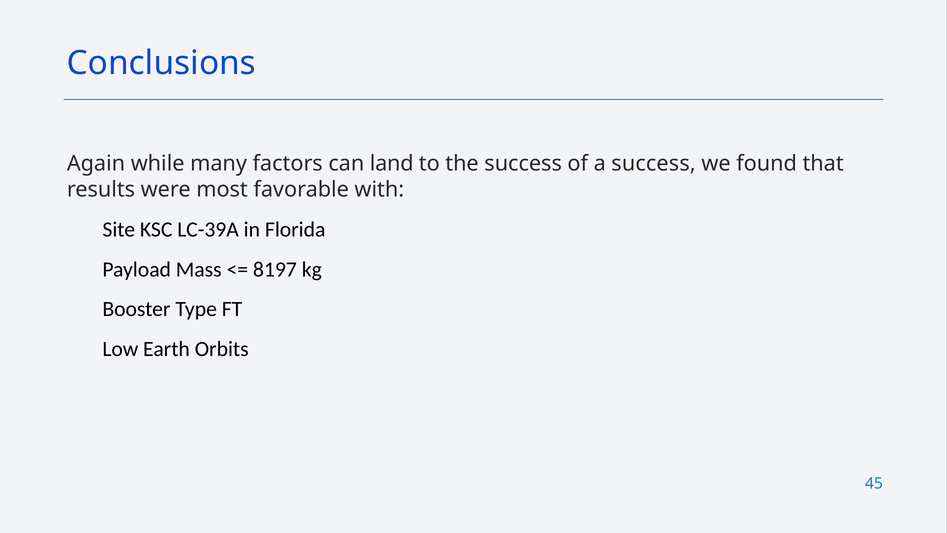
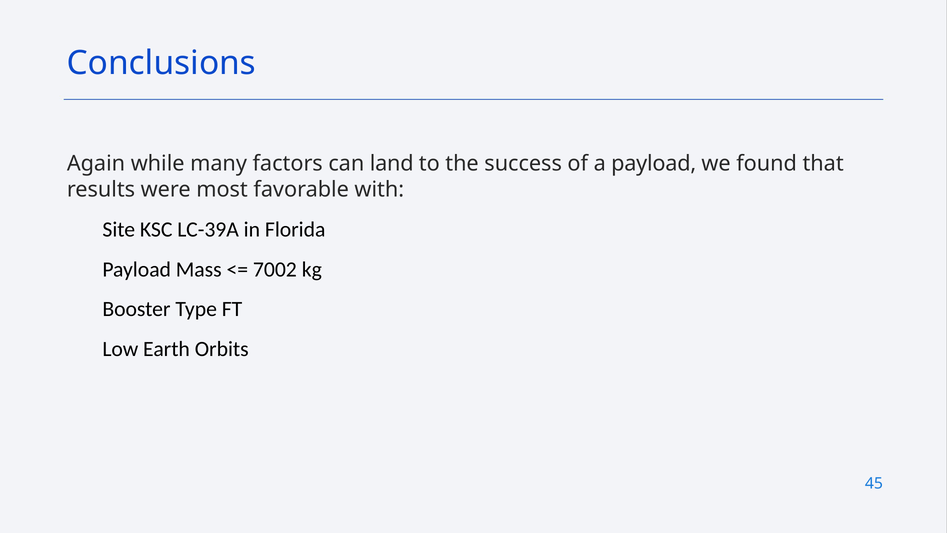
a success: success -> payload
8197: 8197 -> 7002
